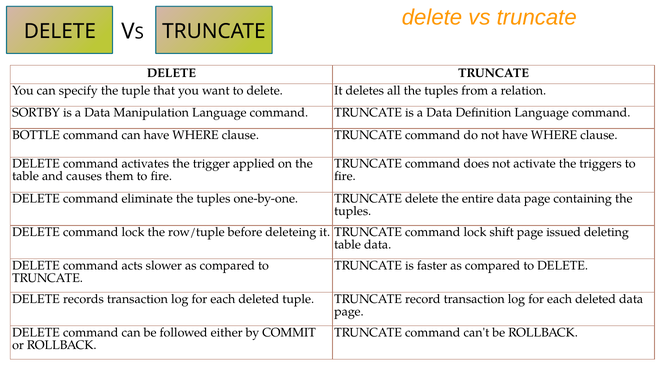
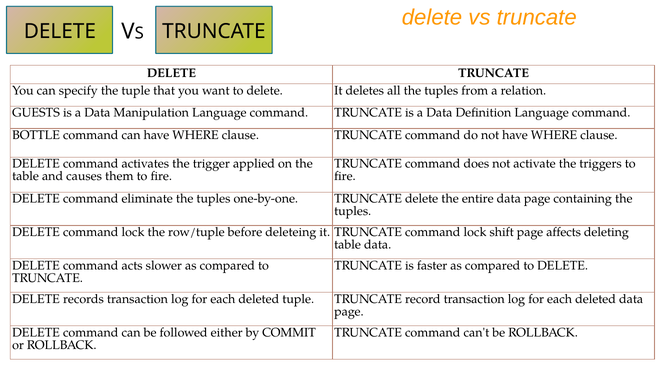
SORTBY: SORTBY -> GUESTS
issued: issued -> affects
